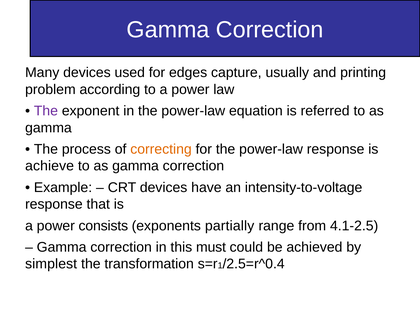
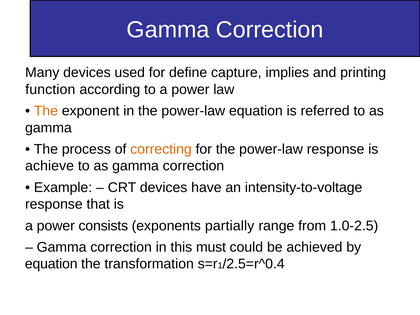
edges: edges -> define
usually: usually -> implies
problem: problem -> function
The at (46, 111) colour: purple -> orange
4.1-2.5: 4.1-2.5 -> 1.0-2.5
simplest at (51, 264): simplest -> equation
